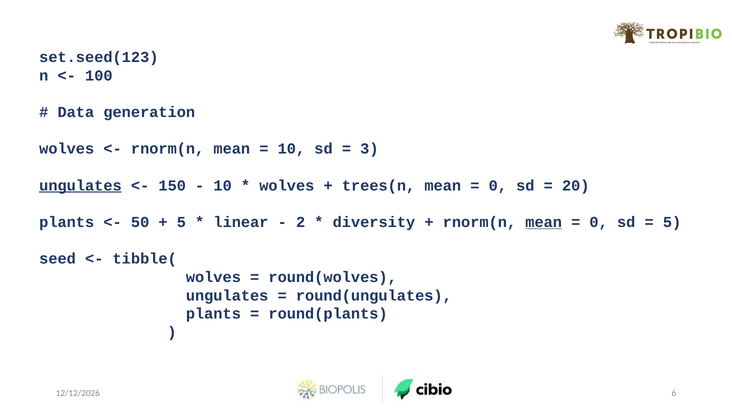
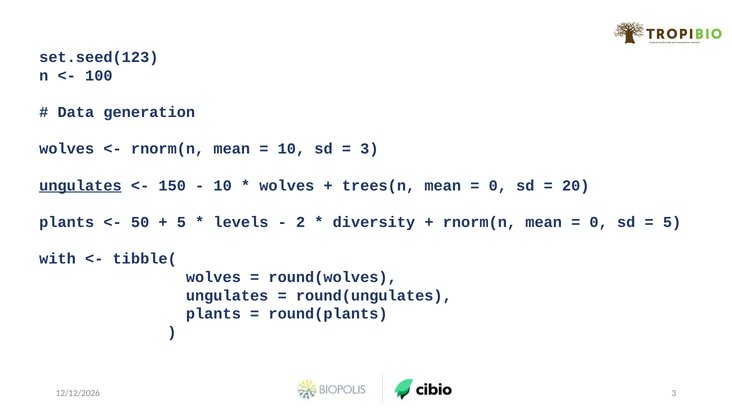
linear: linear -> levels
mean at (544, 222) underline: present -> none
seed: seed -> with
6 at (674, 393): 6 -> 3
